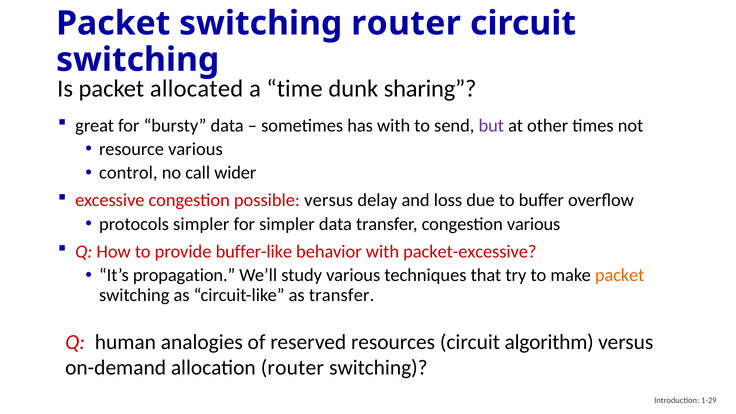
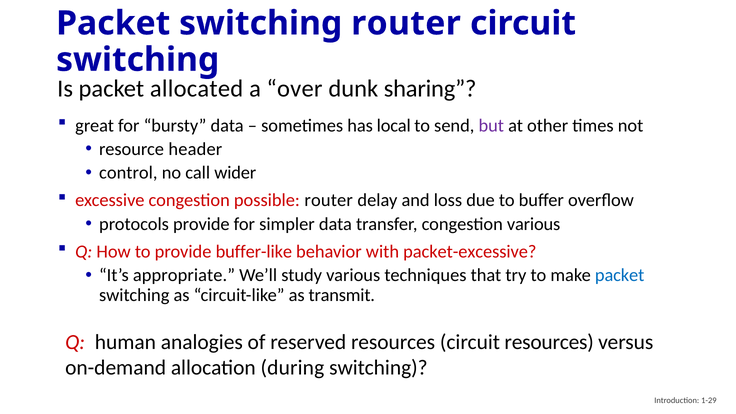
time: time -> over
has with: with -> local
resource various: various -> header
possible versus: versus -> router
protocols simpler: simpler -> provide
propagation: propagation -> appropriate
packet at (620, 275) colour: orange -> blue
as transfer: transfer -> transmit
circuit algorithm: algorithm -> resources
allocation router: router -> during
